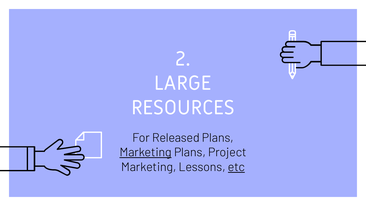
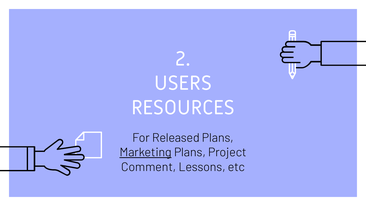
LARGE: LARGE -> USERS
Marketing at (149, 167): Marketing -> Comment
etc underline: present -> none
